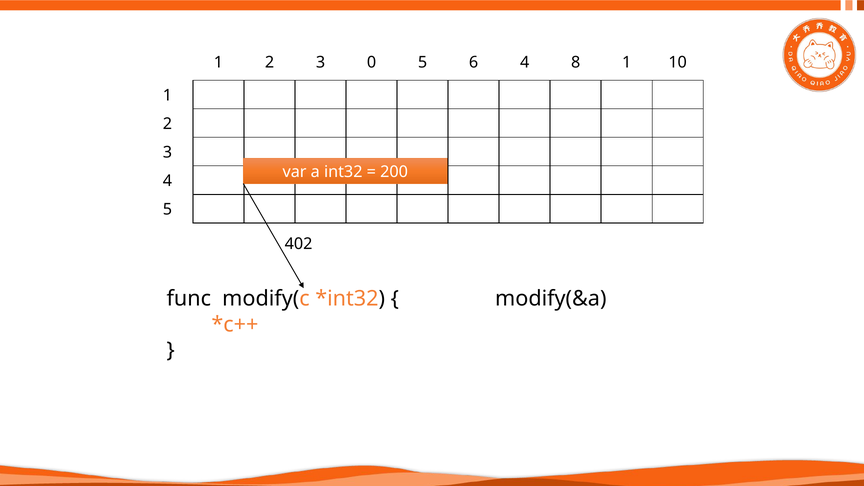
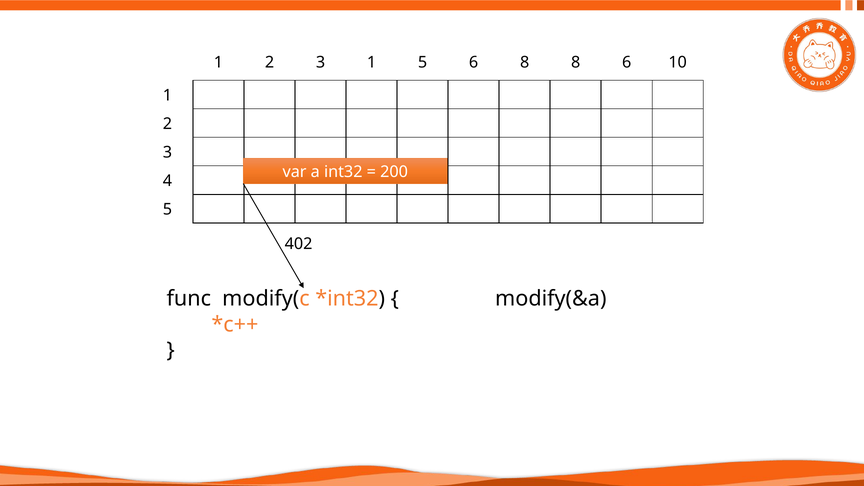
3 0: 0 -> 1
6 4: 4 -> 8
8 1: 1 -> 6
